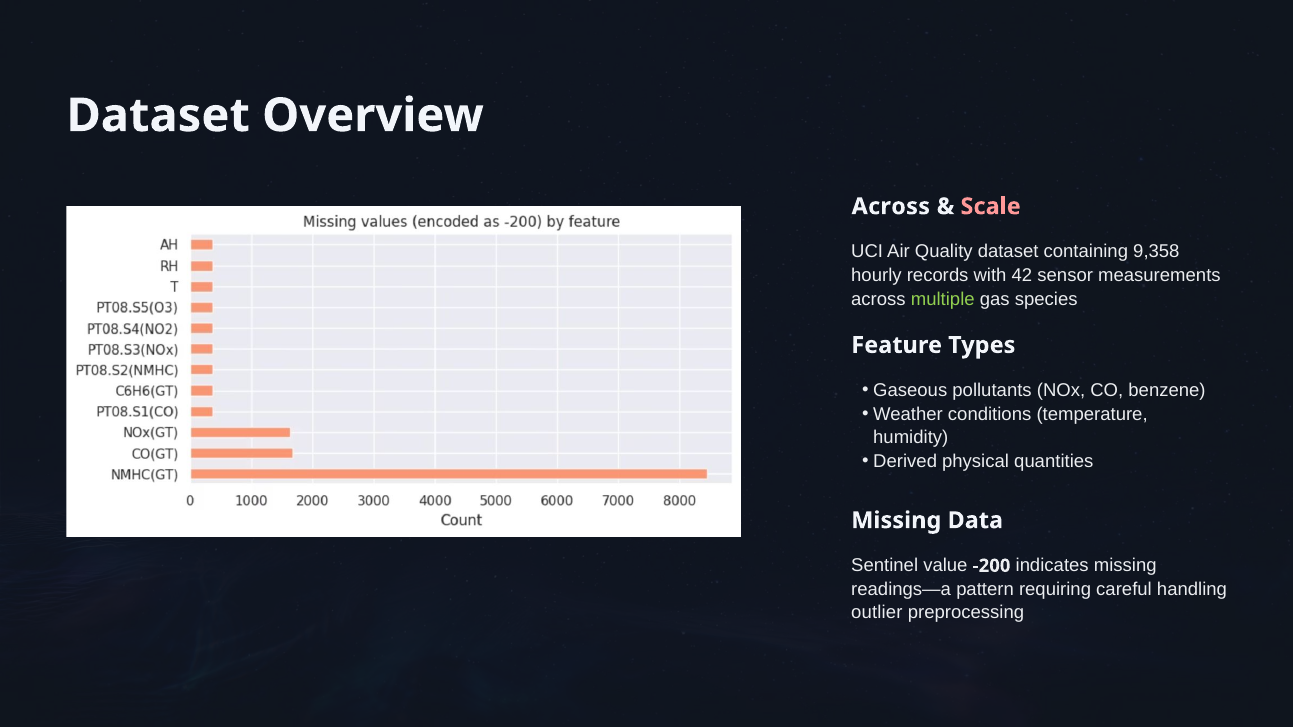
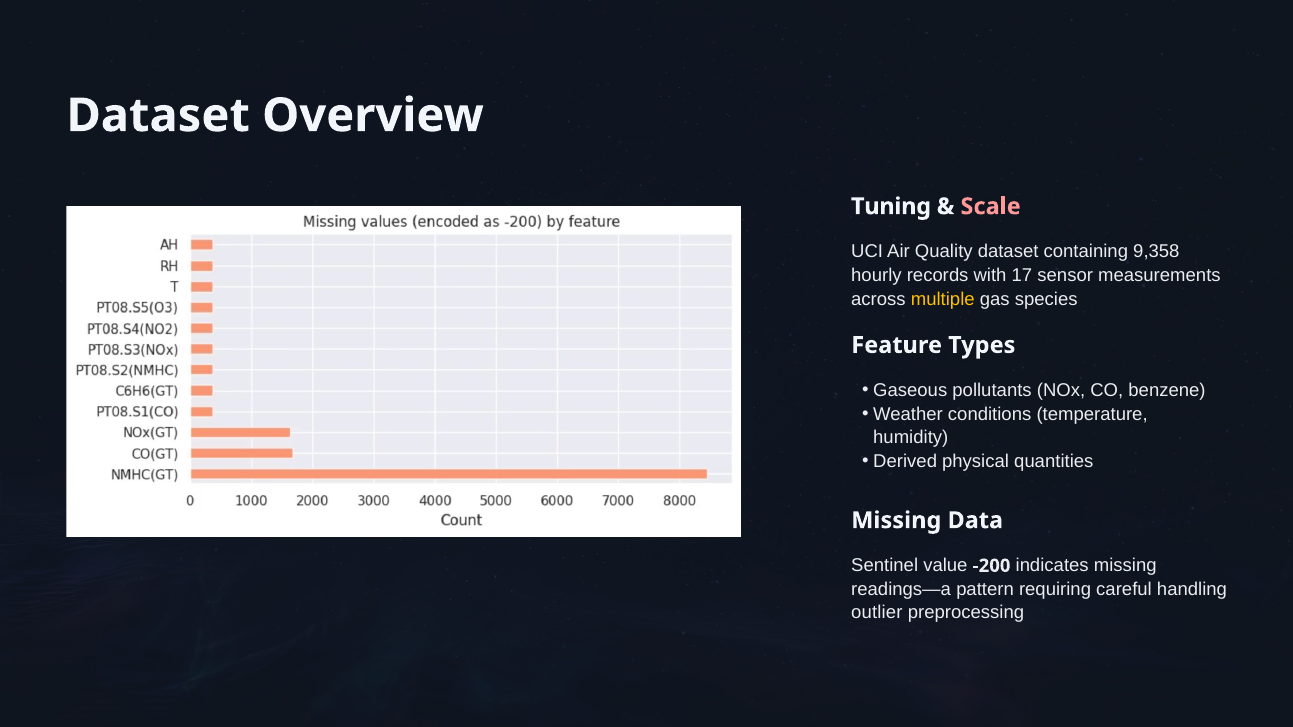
Across at (891, 207): Across -> Tuning
42: 42 -> 17
multiple colour: light green -> yellow
